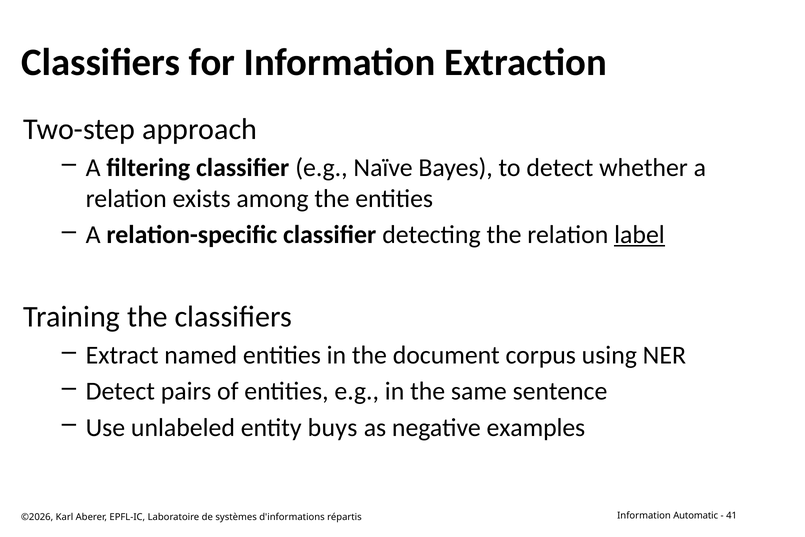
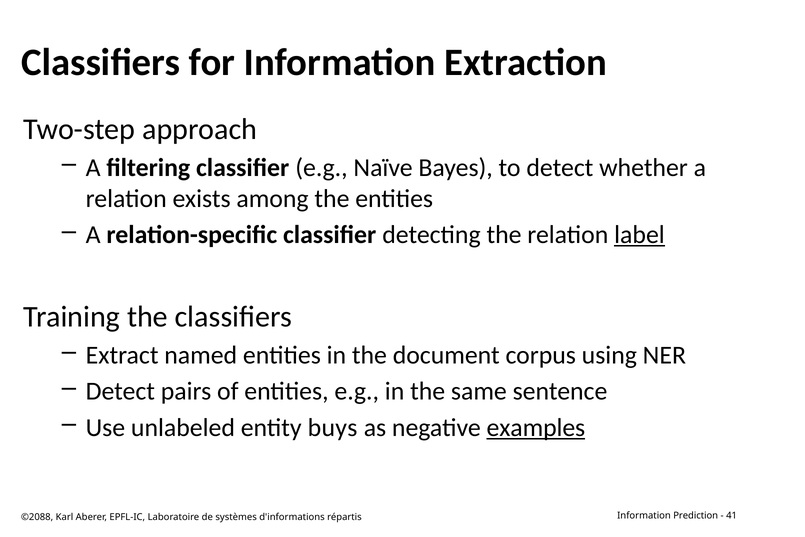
examples underline: none -> present
Automatic: Automatic -> Prediction
©2026: ©2026 -> ©2088
